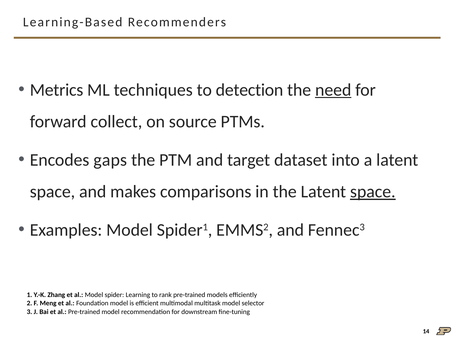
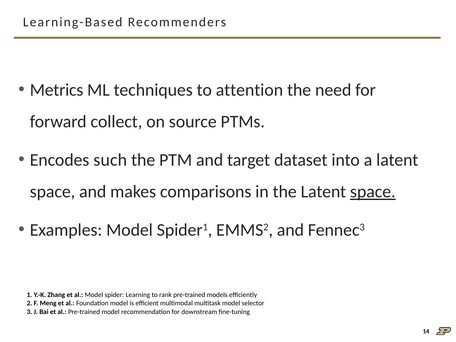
detection: detection -> attention
need underline: present -> none
gaps: gaps -> such
